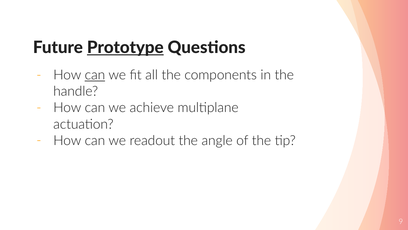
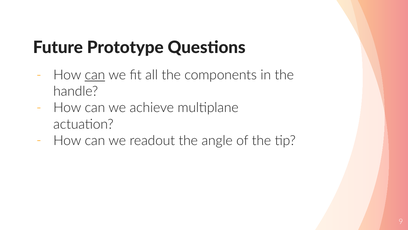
Prototype underline: present -> none
